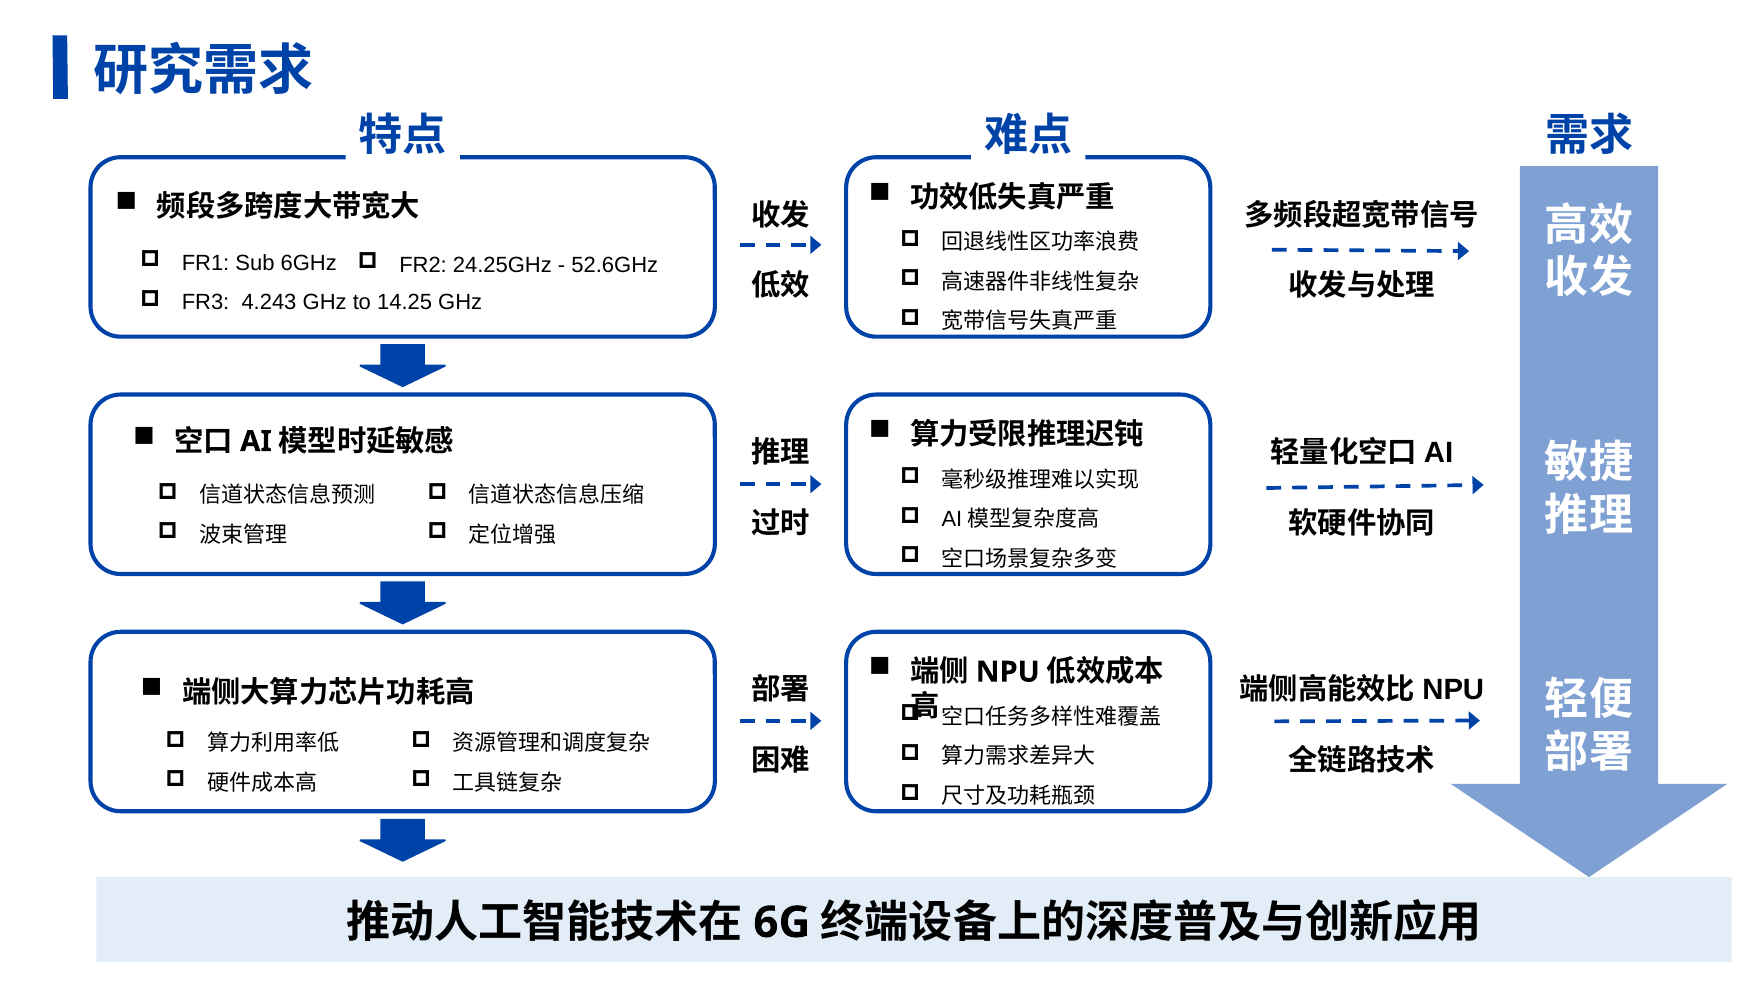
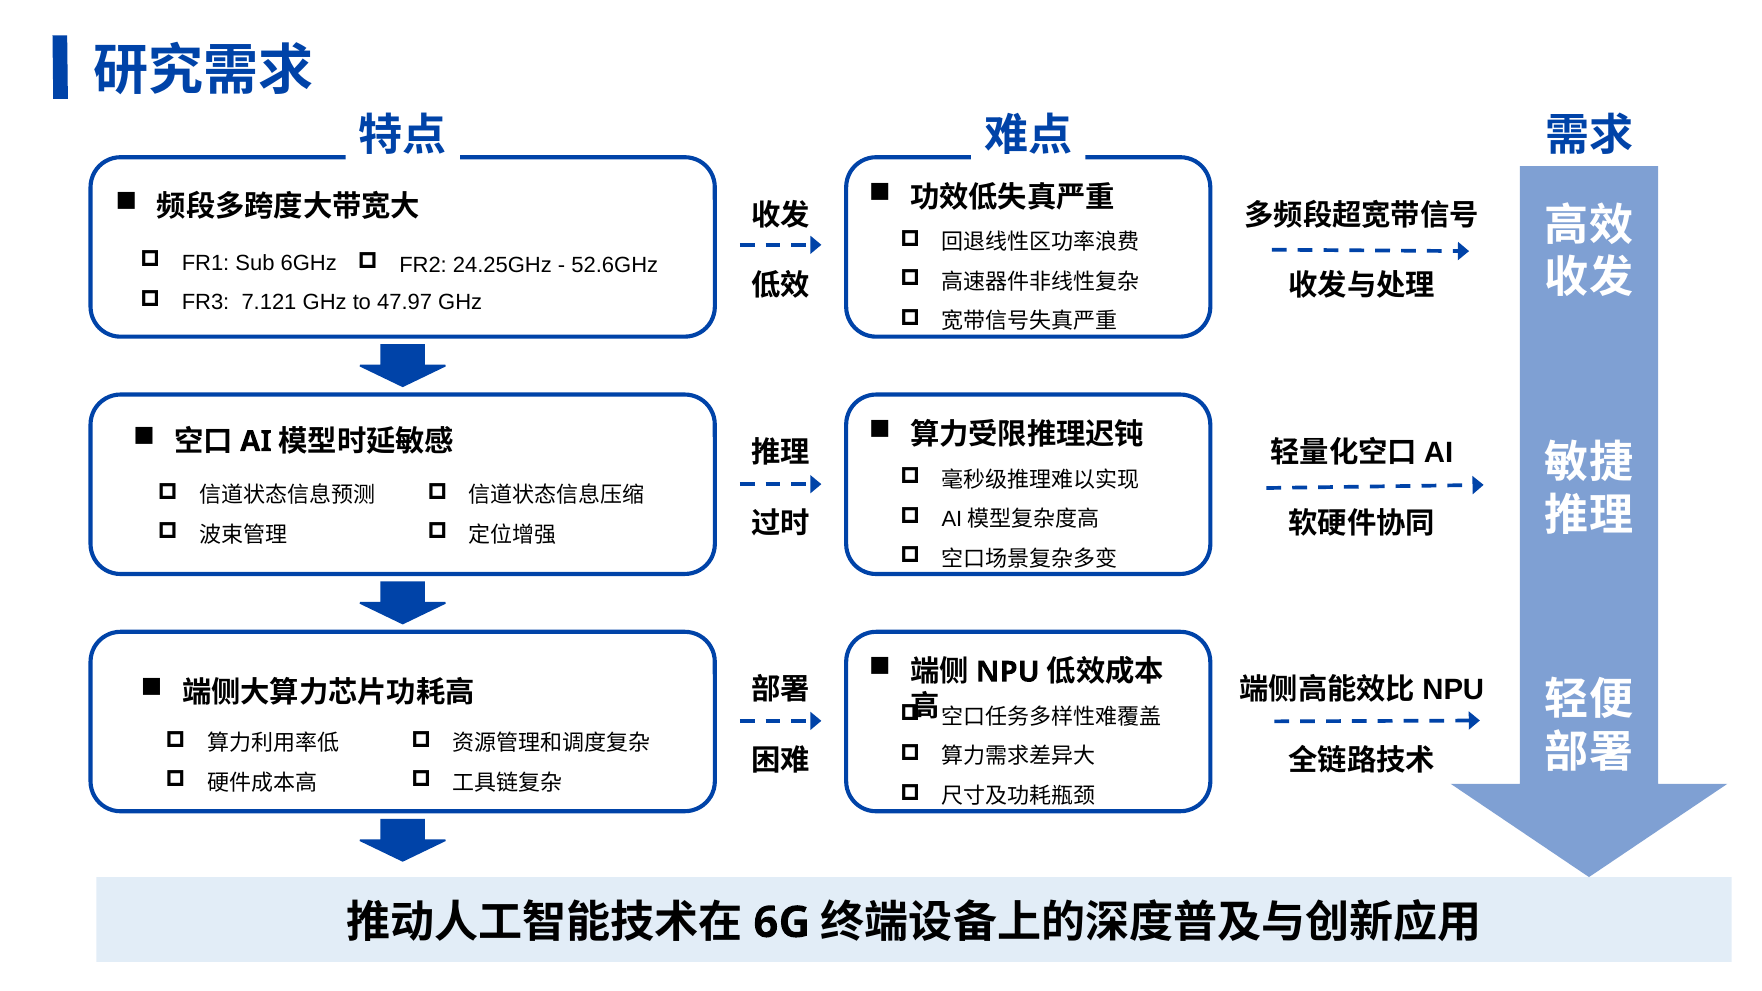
4.243: 4.243 -> 7.121
14.25: 14.25 -> 47.97
